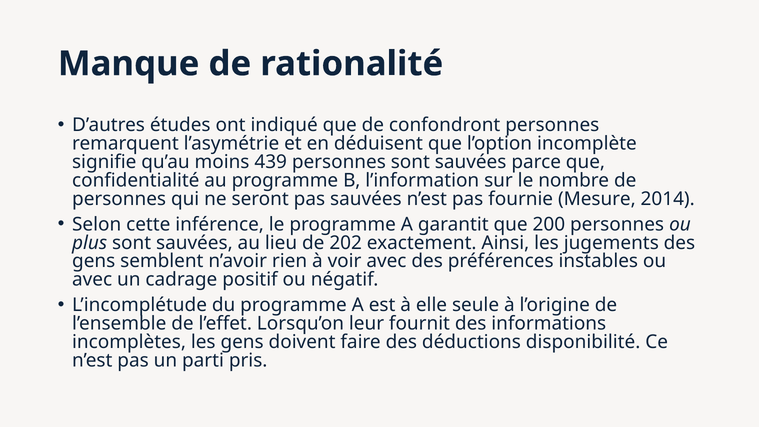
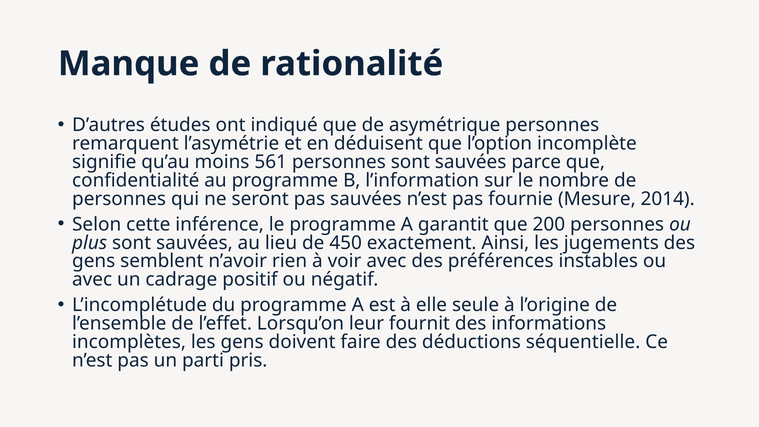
confondront: confondront -> asymétrique
439: 439 -> 561
202: 202 -> 450
disponibilité: disponibilité -> séquentielle
